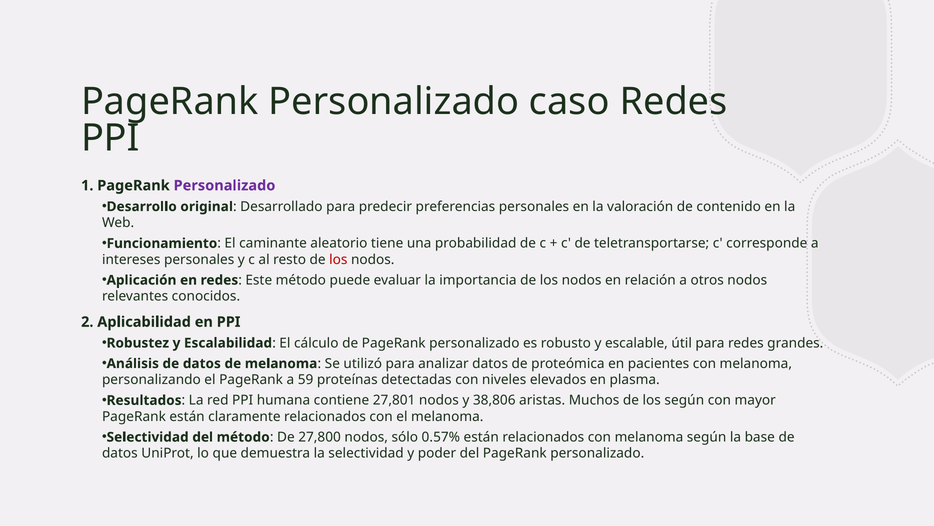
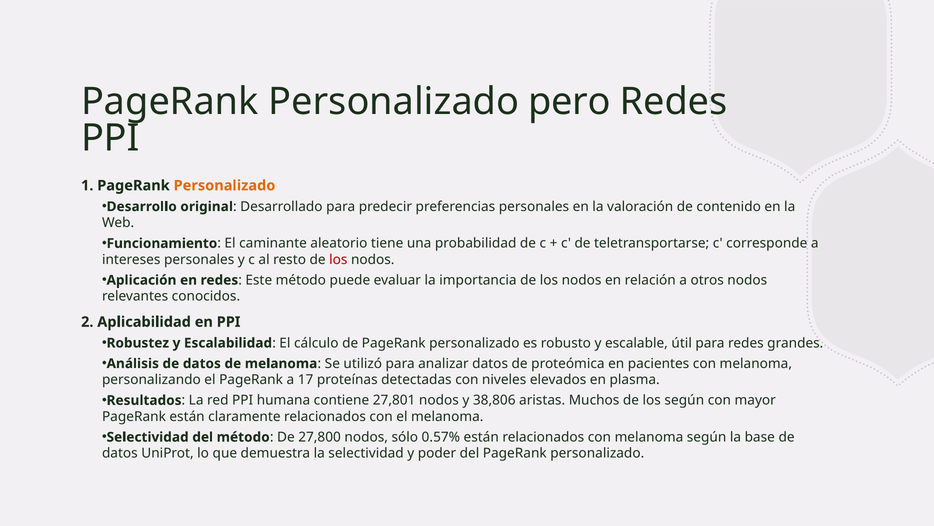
caso: caso -> pero
Personalizado at (224, 185) colour: purple -> orange
59: 59 -> 17
